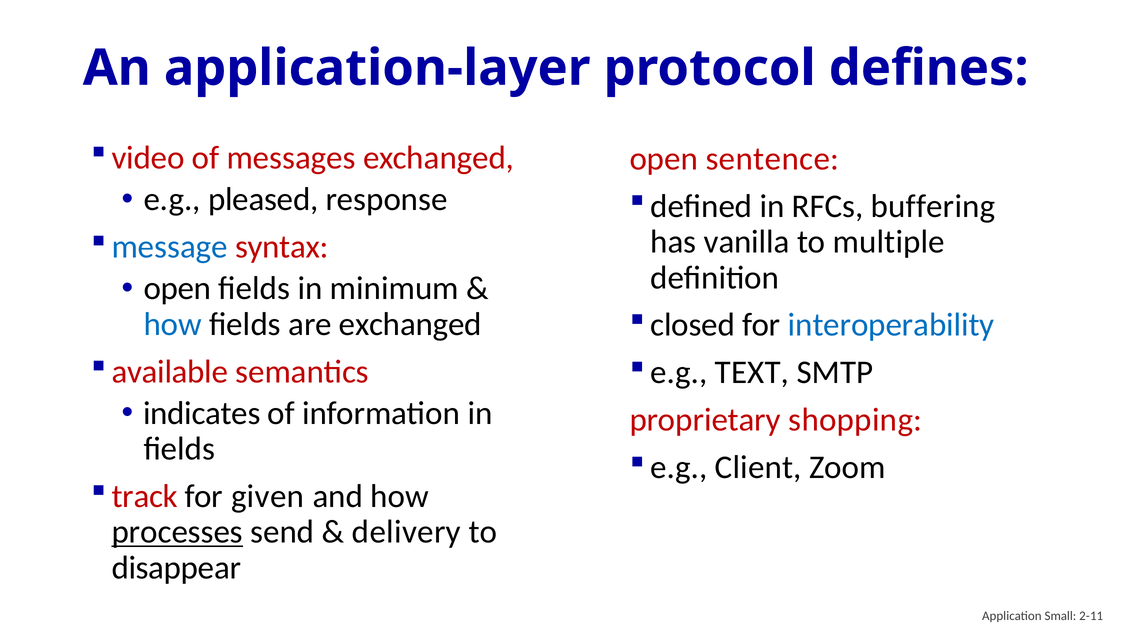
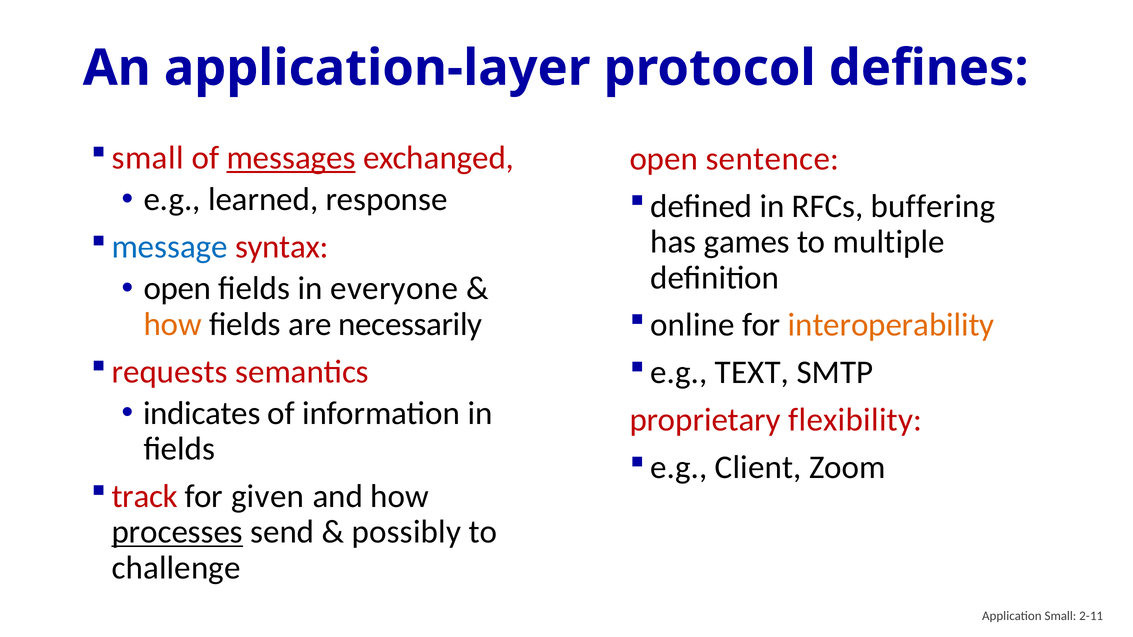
video at (148, 158): video -> small
messages underline: none -> present
pleased: pleased -> learned
vanilla: vanilla -> games
minimum: minimum -> everyone
closed: closed -> online
interoperability colour: blue -> orange
how at (173, 324) colour: blue -> orange
are exchanged: exchanged -> necessarily
available: available -> requests
shopping: shopping -> flexibility
delivery: delivery -> possibly
disappear: disappear -> challenge
